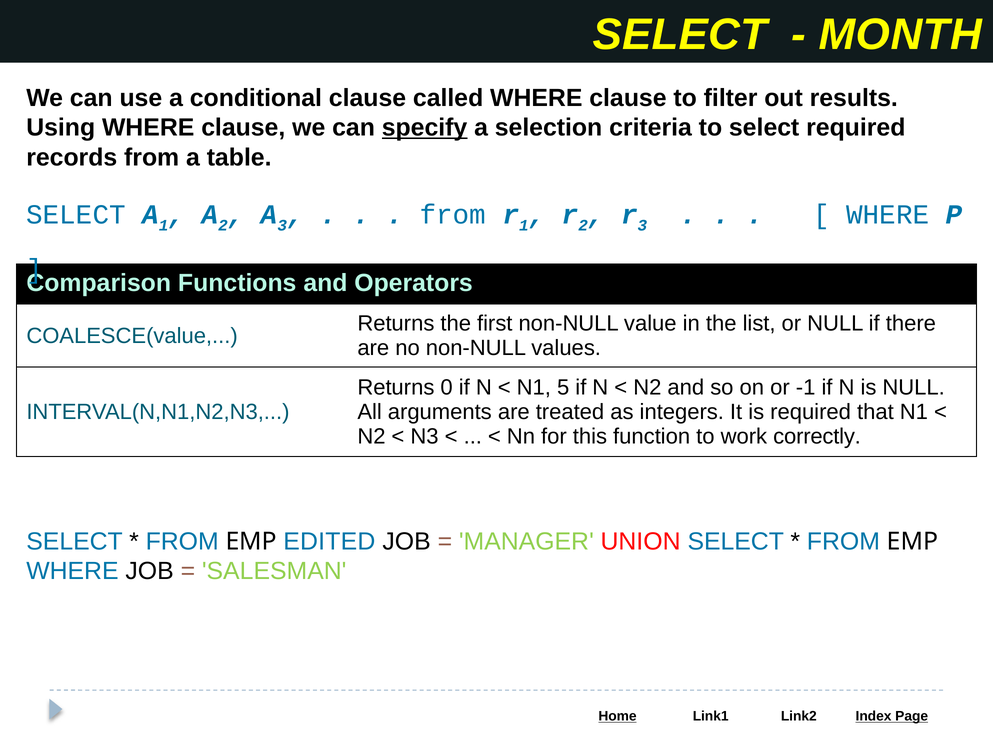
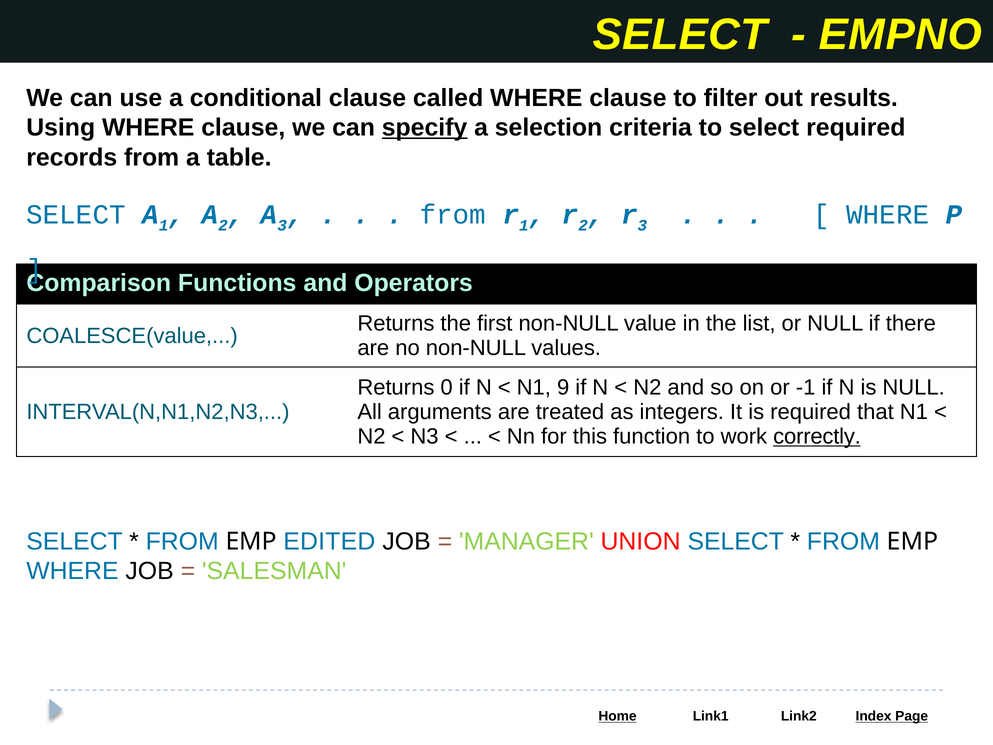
MONTH: MONTH -> EMPNO
5: 5 -> 9
correctly underline: none -> present
